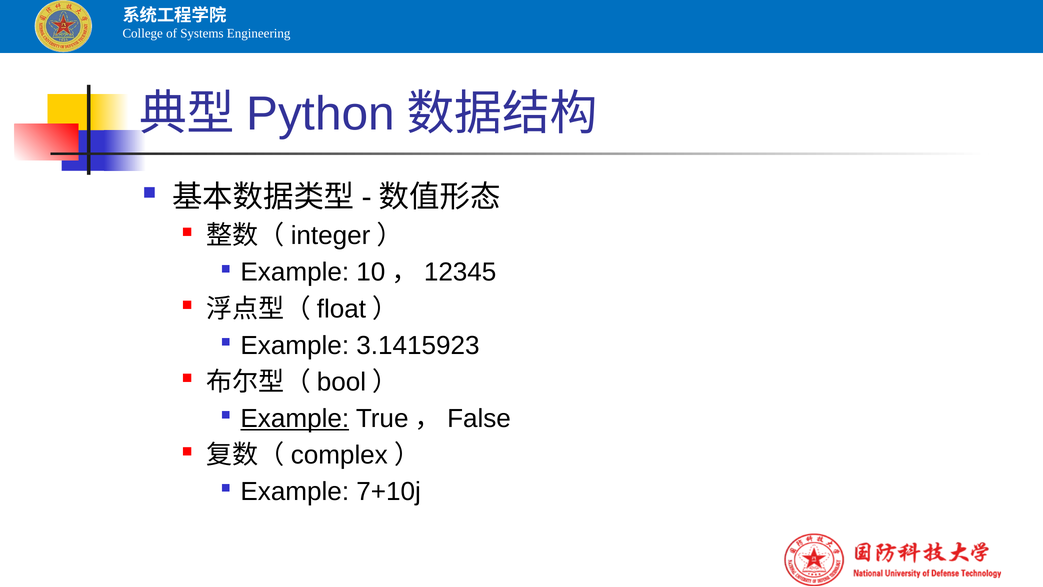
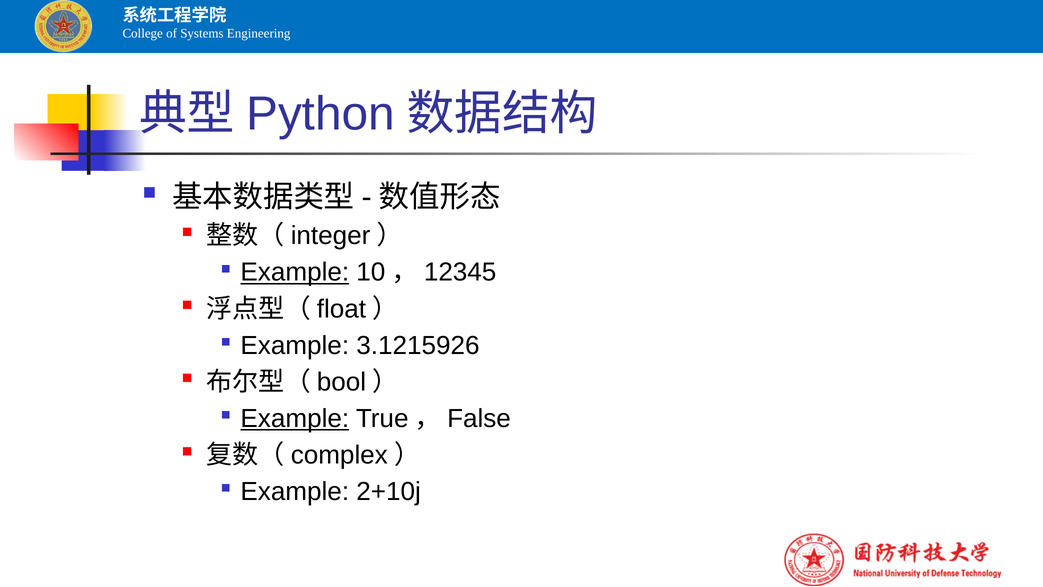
Example at (295, 272) underline: none -> present
3.1415923: 3.1415923 -> 3.1215926
7+10j: 7+10j -> 2+10j
